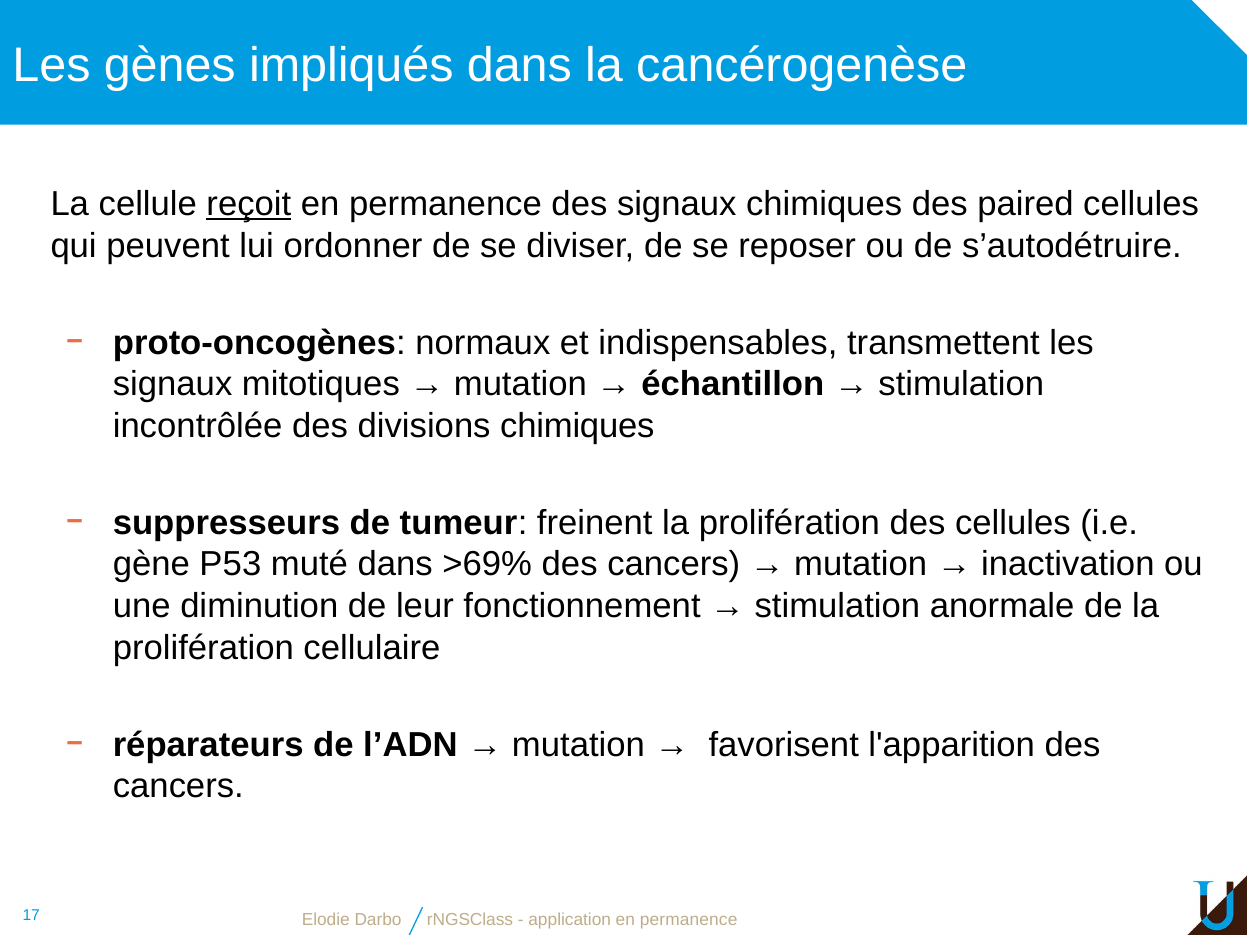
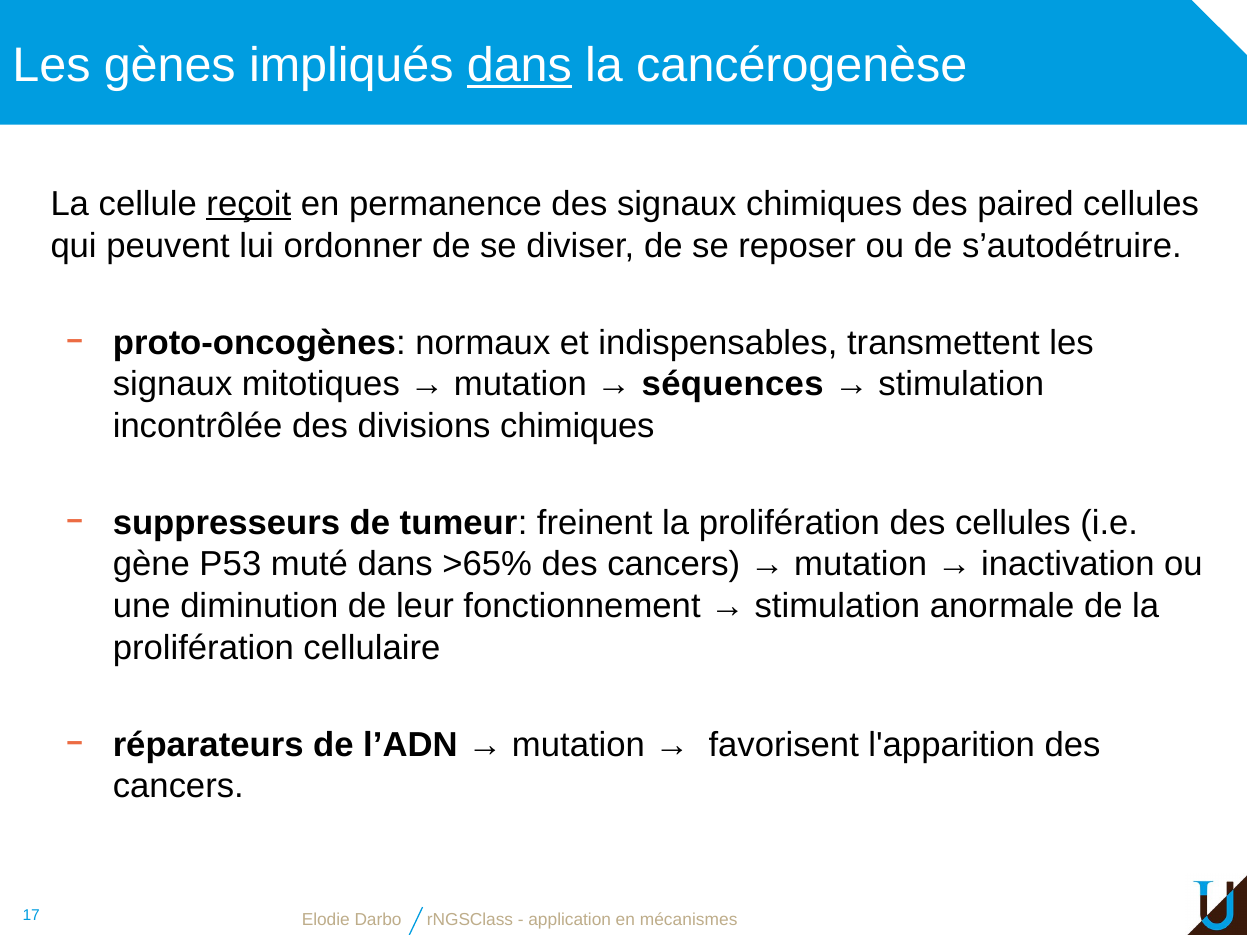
dans at (519, 66) underline: none -> present
échantillon: échantillon -> séquences
>69%: >69% -> >65%
application en permanence: permanence -> mécanismes
